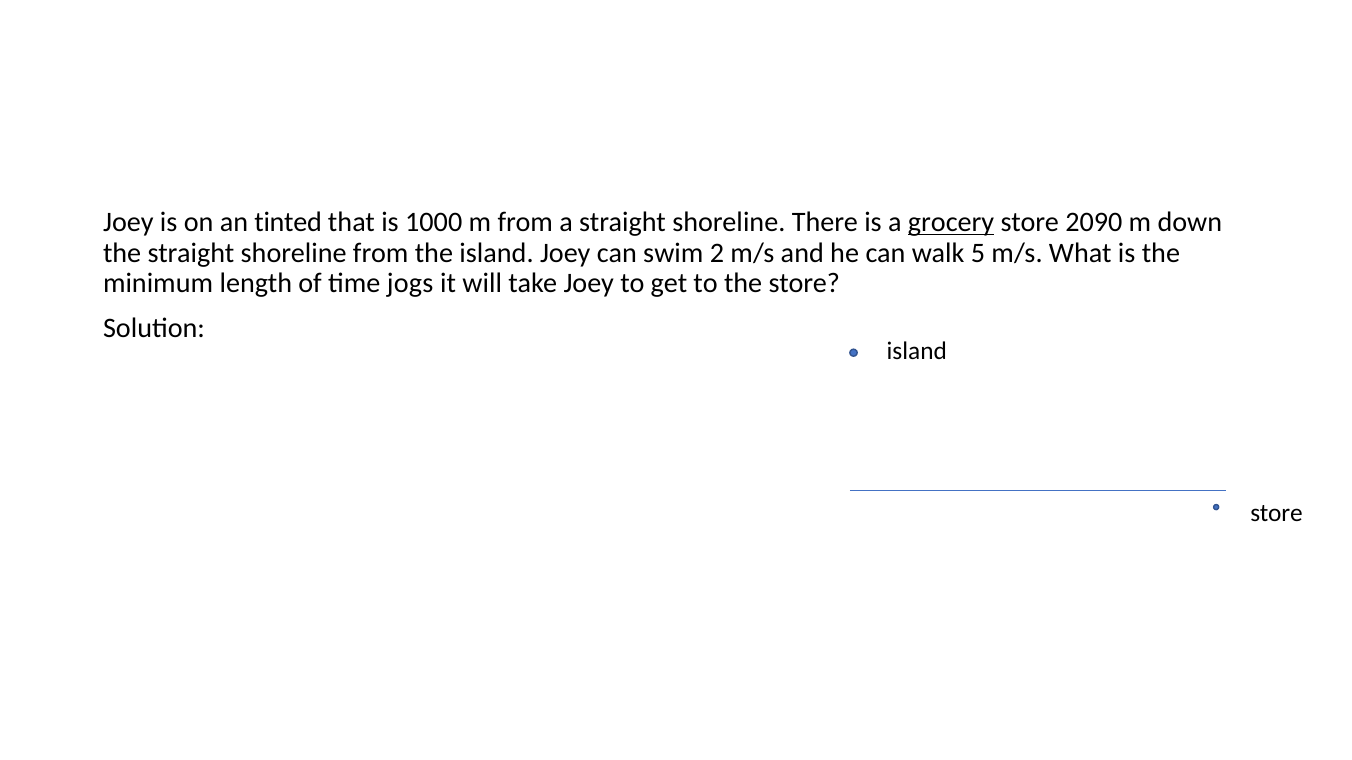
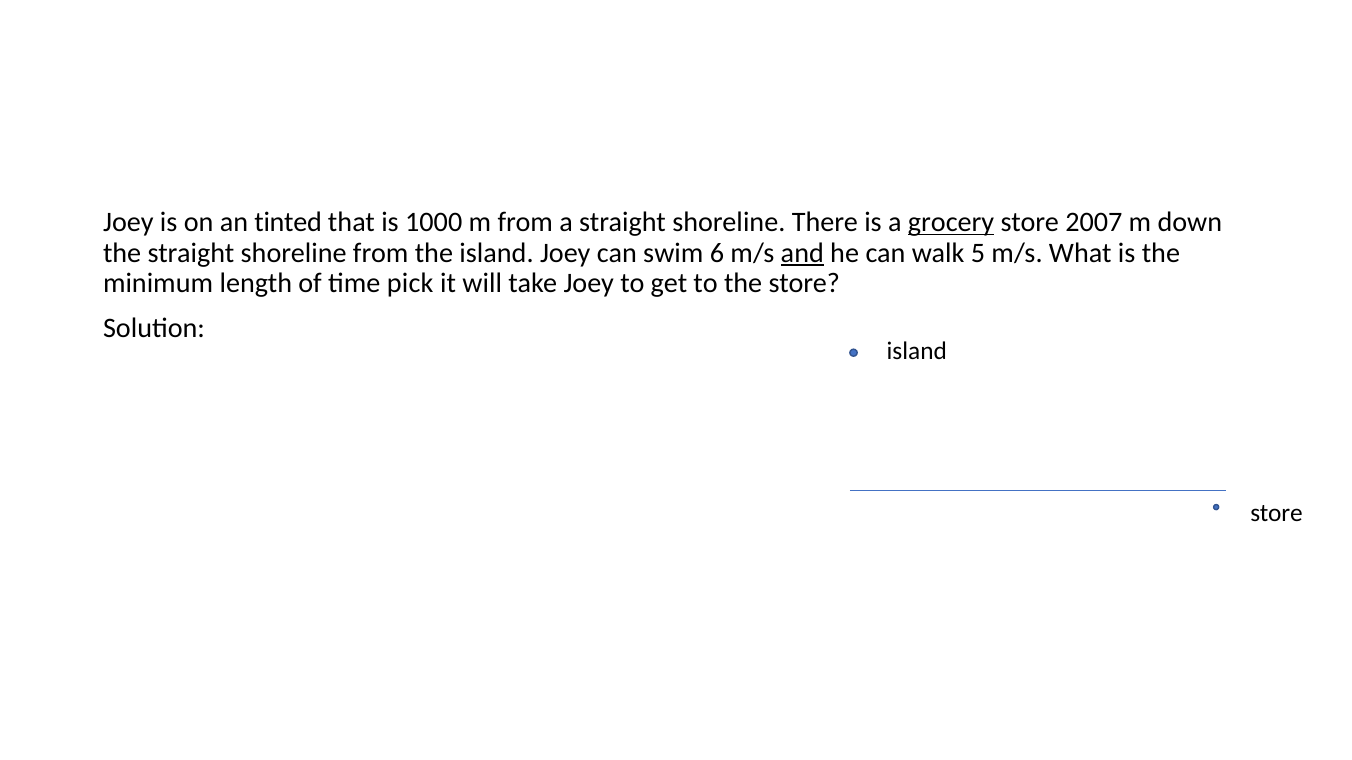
2090: 2090 -> 2007
2: 2 -> 6
and underline: none -> present
jogs: jogs -> pick
